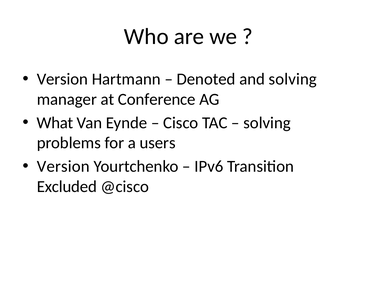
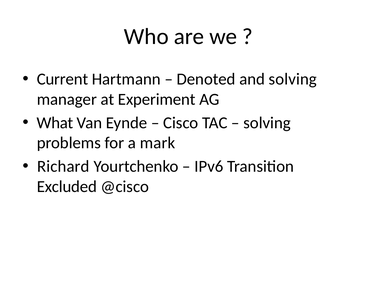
Version at (62, 79): Version -> Current
Conference: Conference -> Experiment
users: users -> mark
Version at (63, 166): Version -> Richard
